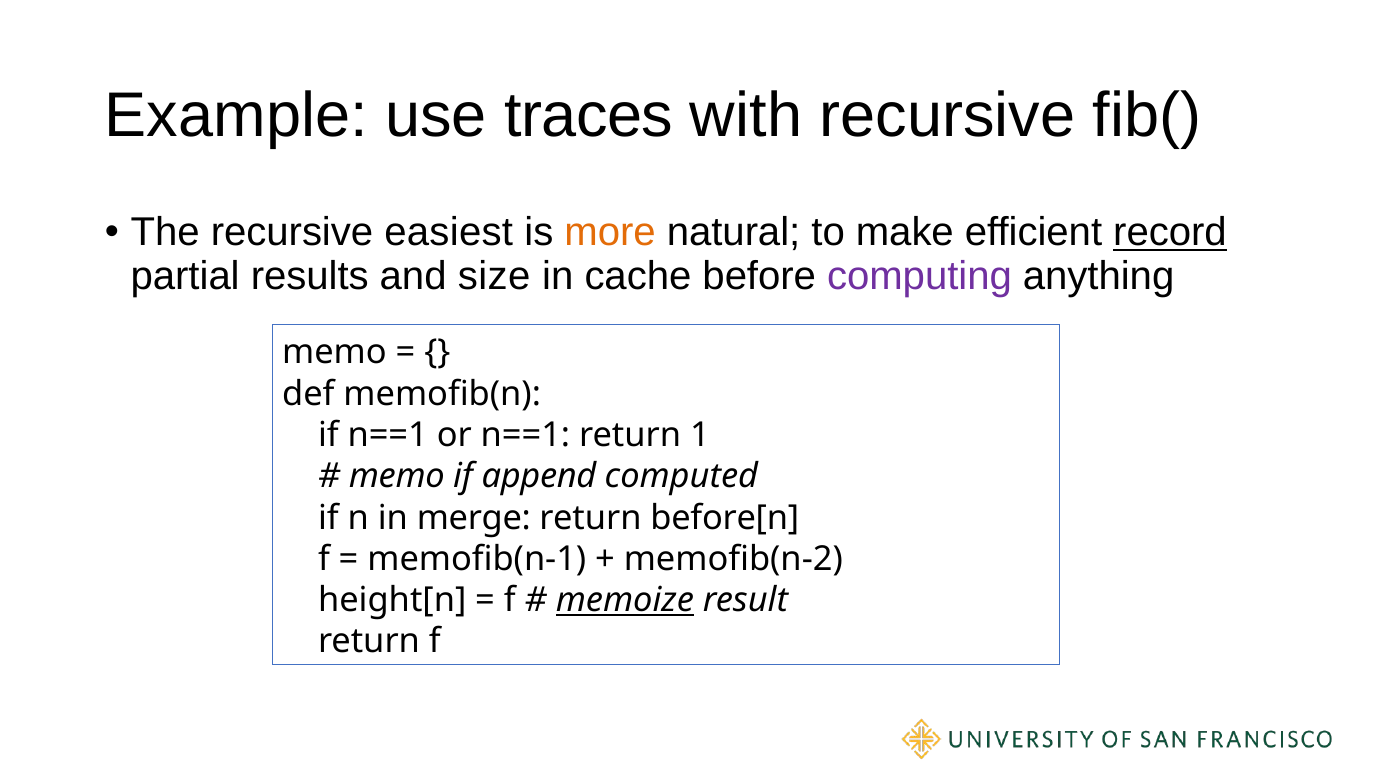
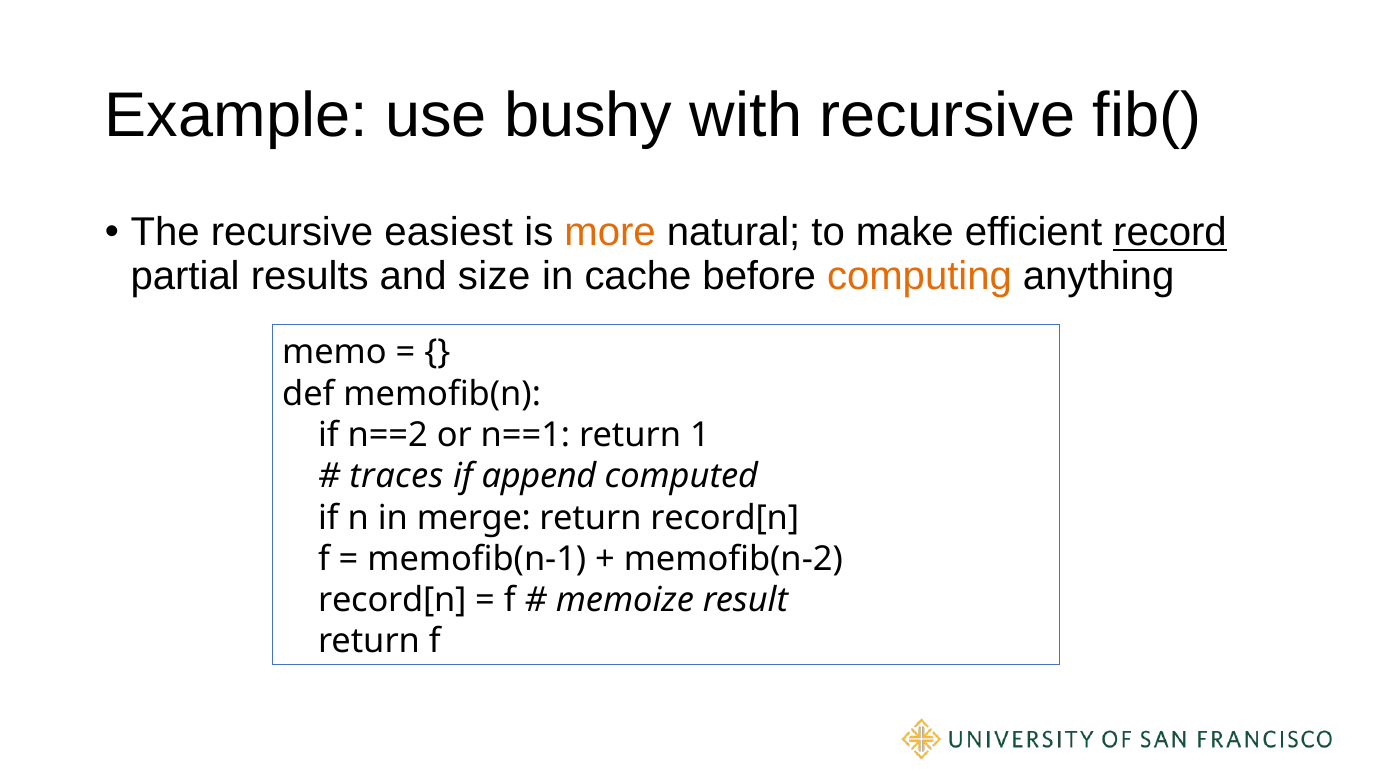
traces: traces -> bushy
computing colour: purple -> orange
if n==1: n==1 -> n==2
memo at (397, 476): memo -> traces
return before[n: before[n -> record[n
height[n at (392, 600): height[n -> record[n
memoize underline: present -> none
